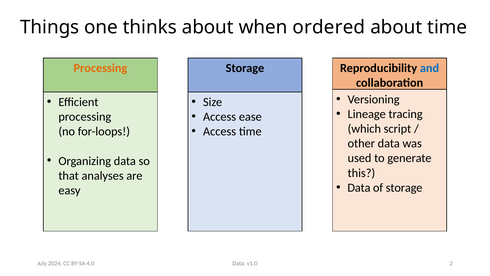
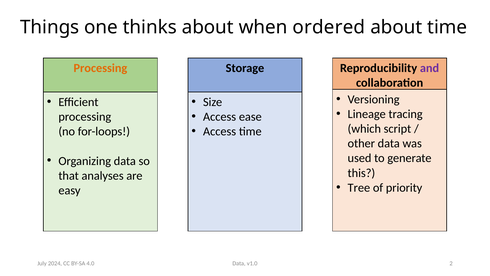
and colour: blue -> purple
Data at (359, 187): Data -> Tree
of storage: storage -> priority
